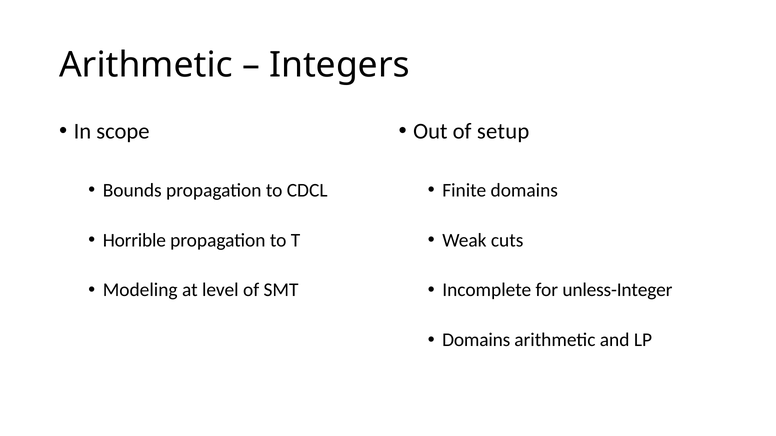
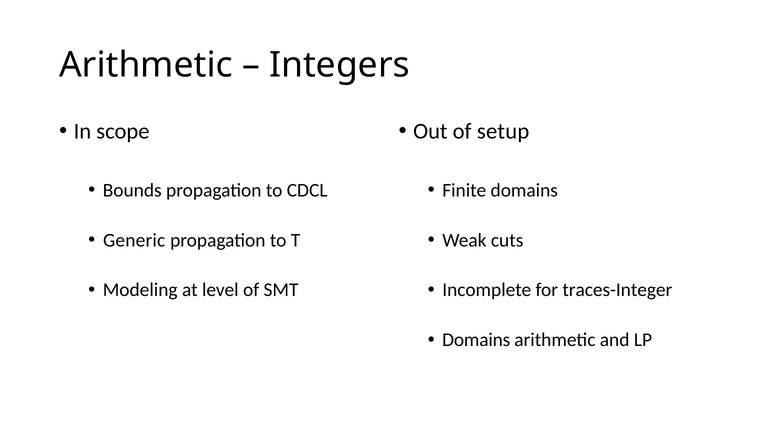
Horrible: Horrible -> Generic
unless-Integer: unless-Integer -> traces-Integer
